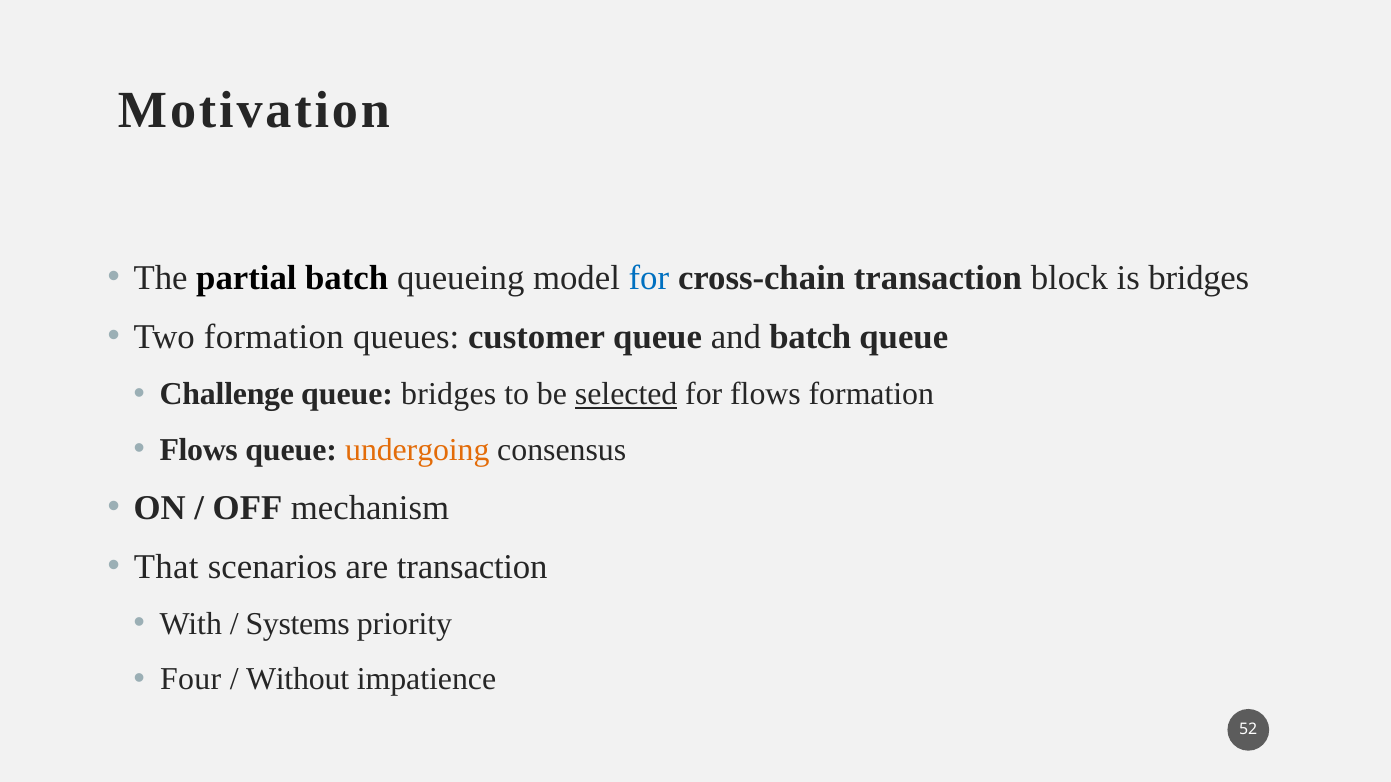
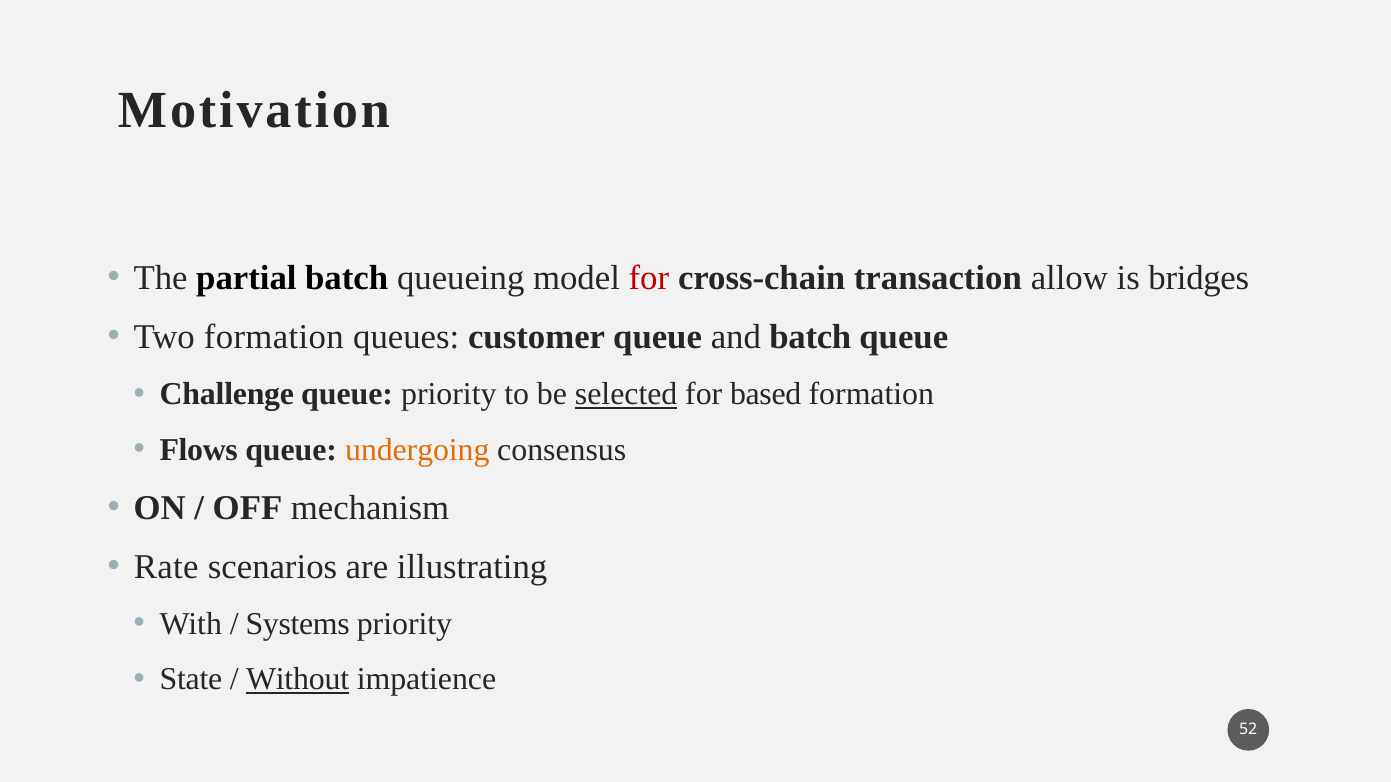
for at (649, 278) colour: blue -> red
block: block -> allow
queue bridges: bridges -> priority
for flows: flows -> based
That: That -> Rate
are transaction: transaction -> illustrating
Four: Four -> State
Without underline: none -> present
